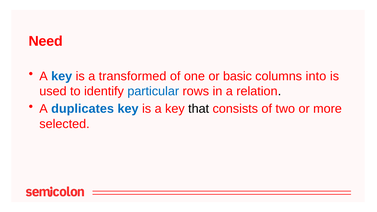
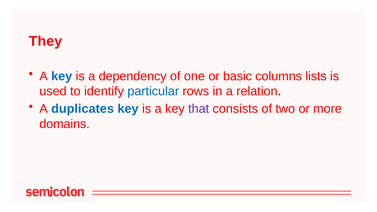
Need: Need -> They
transformed: transformed -> dependency
into: into -> lists
that colour: black -> purple
selected: selected -> domains
